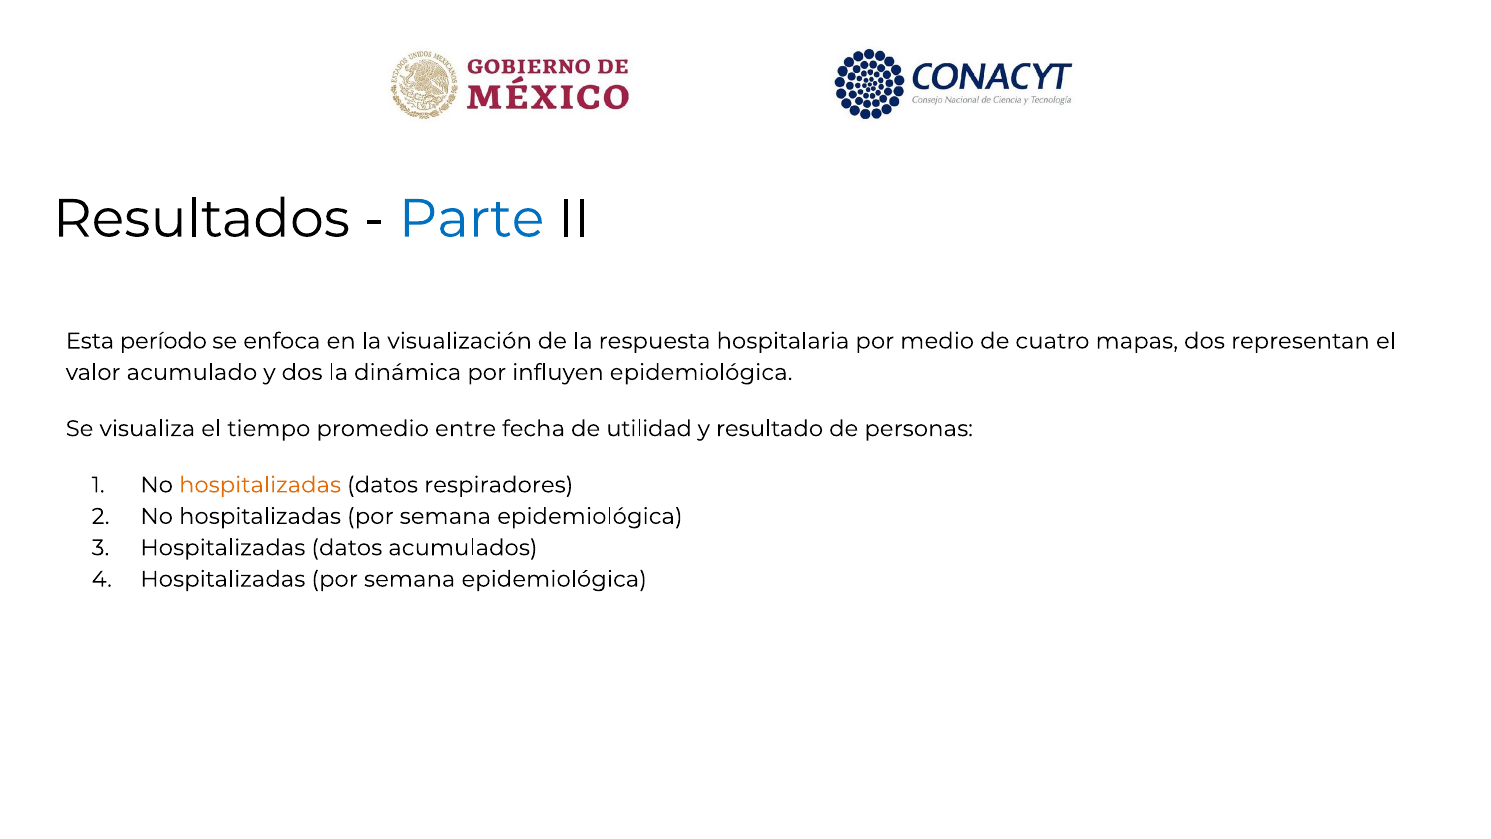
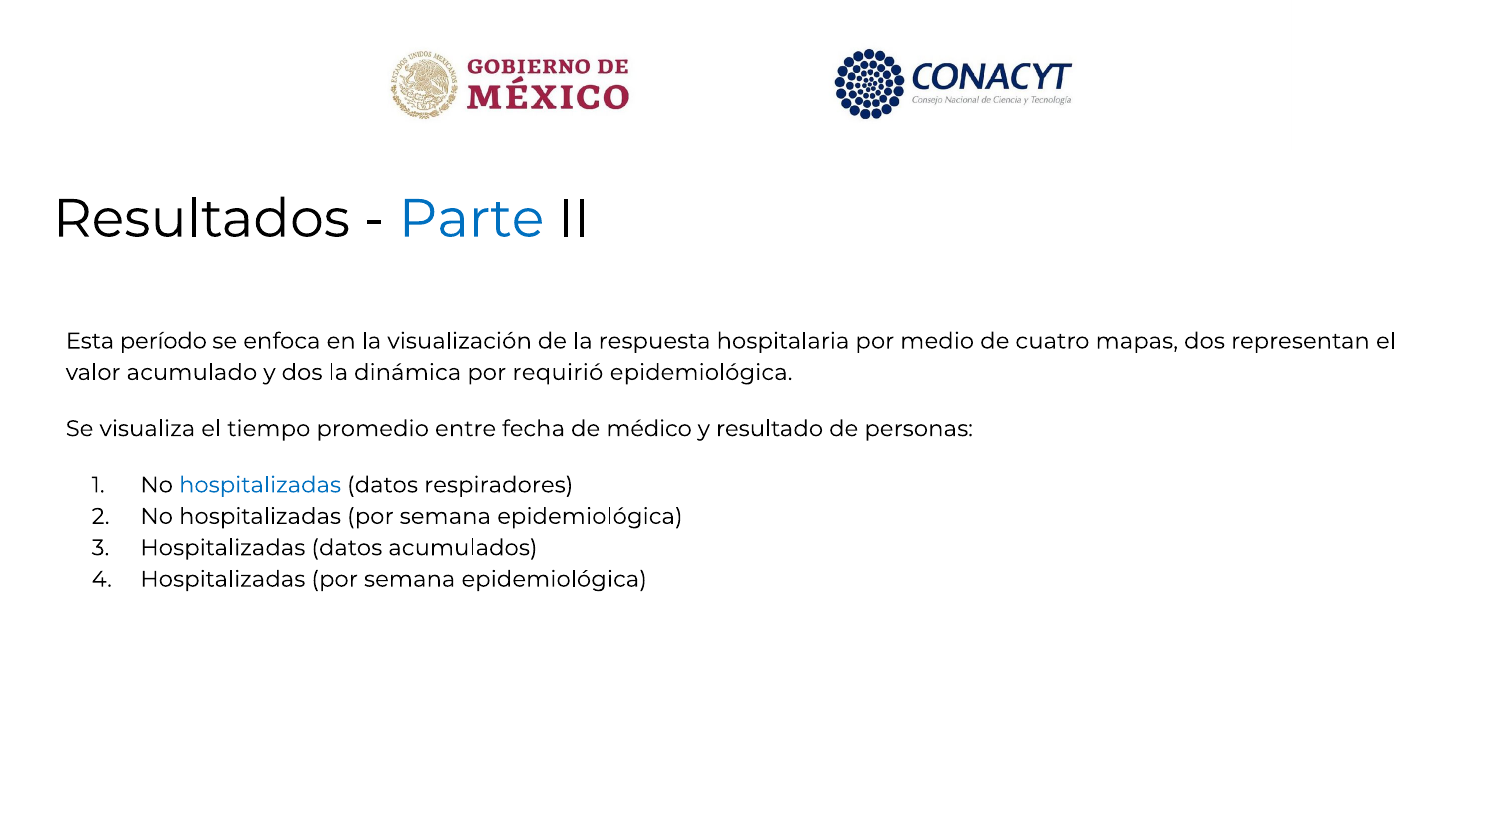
influyen: influyen -> requirió
utilidad: utilidad -> médico
hospitalizadas at (260, 485) colour: orange -> blue
